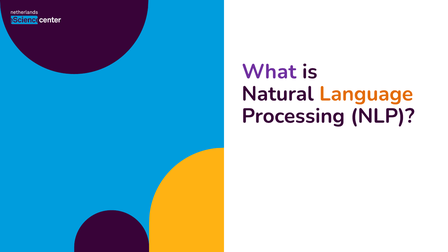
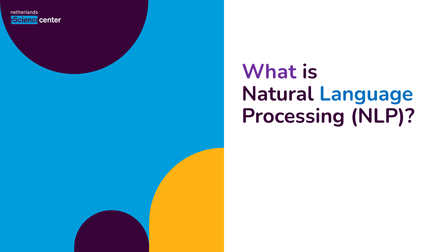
Language colour: orange -> blue
